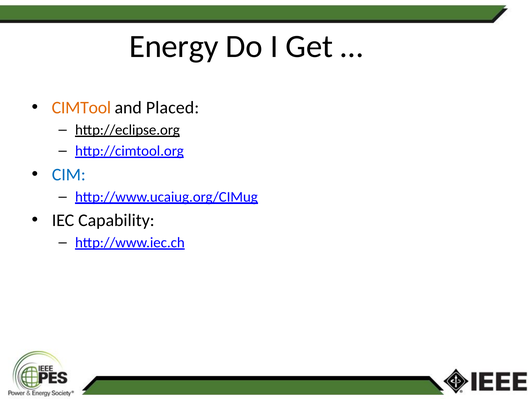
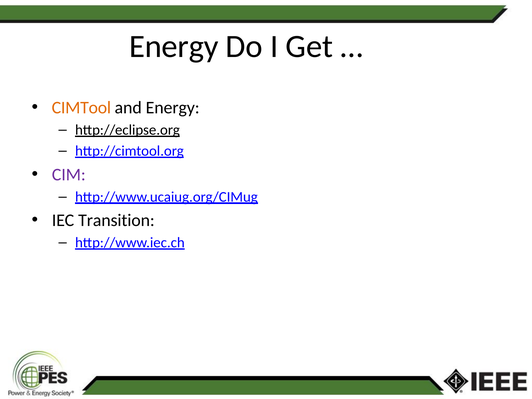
and Placed: Placed -> Energy
CIM colour: blue -> purple
Capability: Capability -> Transition
